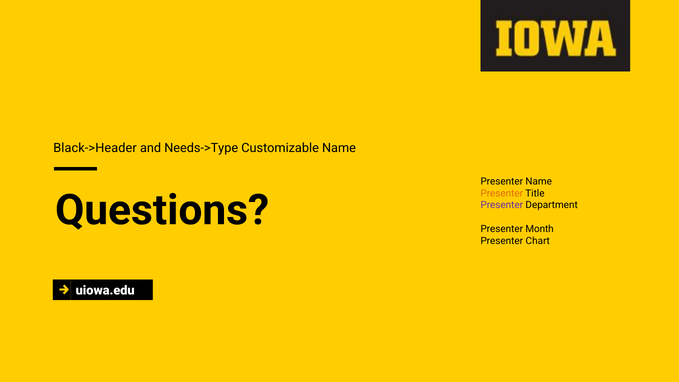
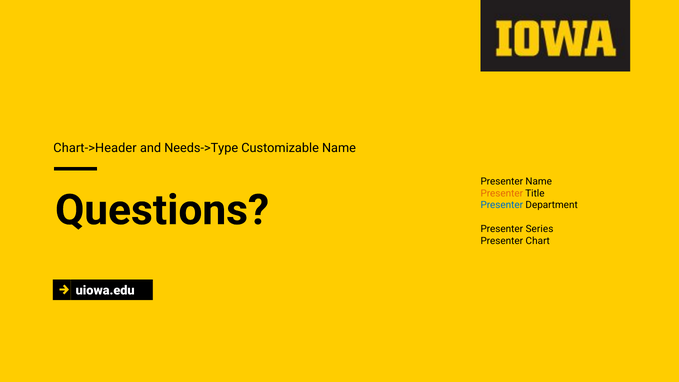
Black->Header: Black->Header -> Chart->Header
Presenter at (502, 205) colour: purple -> blue
Month: Month -> Series
